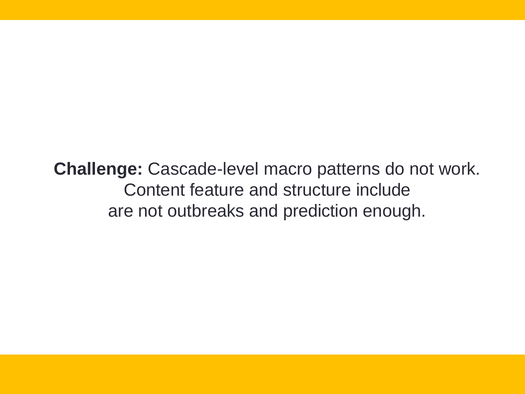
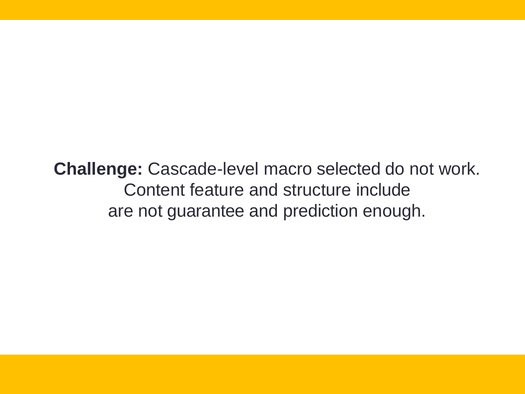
patterns: patterns -> selected
outbreaks: outbreaks -> guarantee
